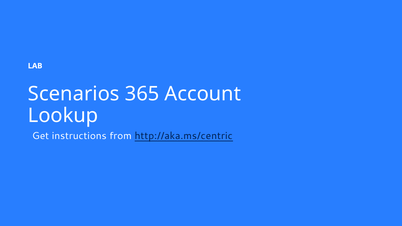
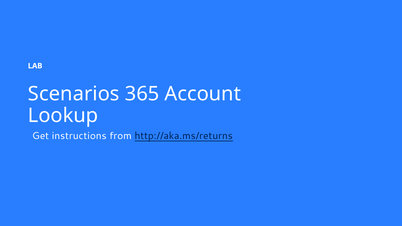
http://aka.ms/centric: http://aka.ms/centric -> http://aka.ms/returns
